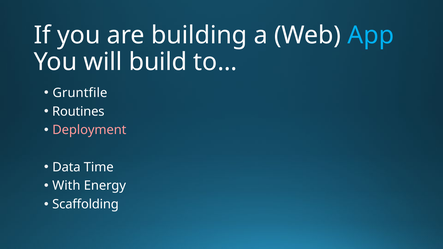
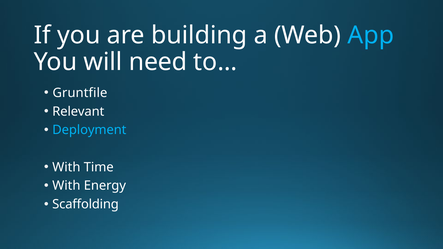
build: build -> need
Routines: Routines -> Relevant
Deployment colour: pink -> light blue
Data at (66, 167): Data -> With
